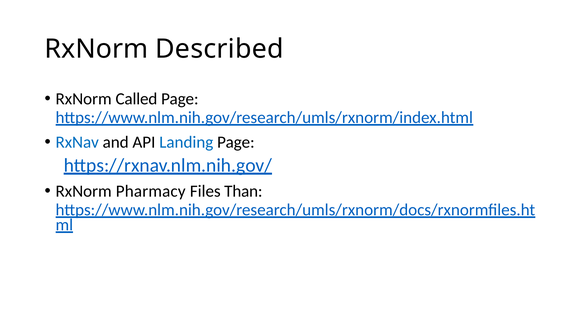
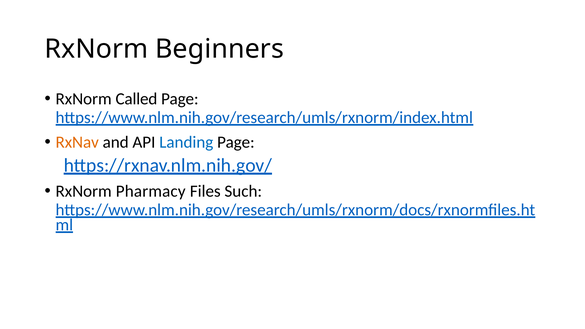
Described: Described -> Beginners
RxNav colour: blue -> orange
Than: Than -> Such
